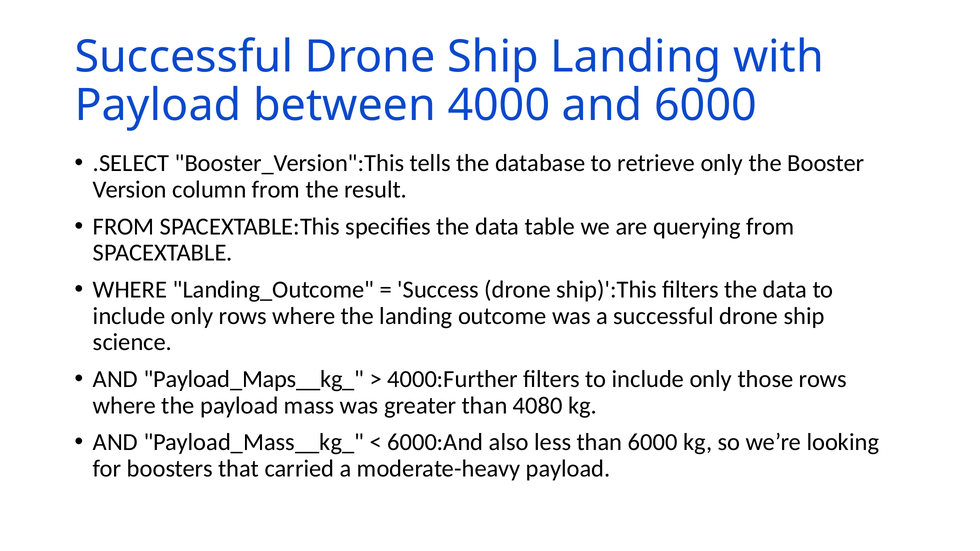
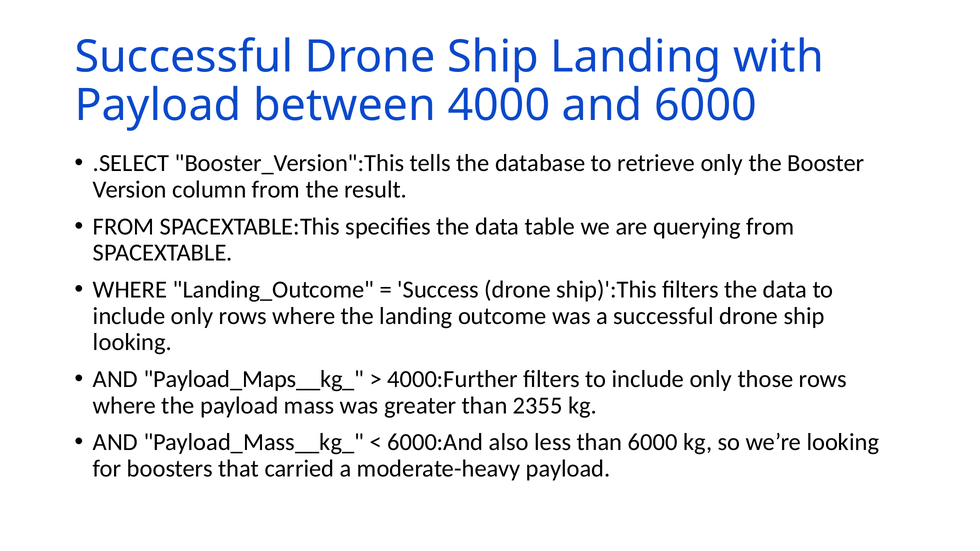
science at (133, 343): science -> looking
4080: 4080 -> 2355
